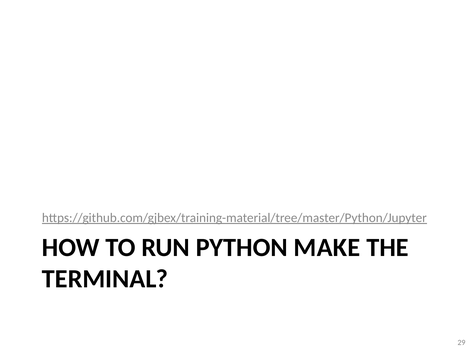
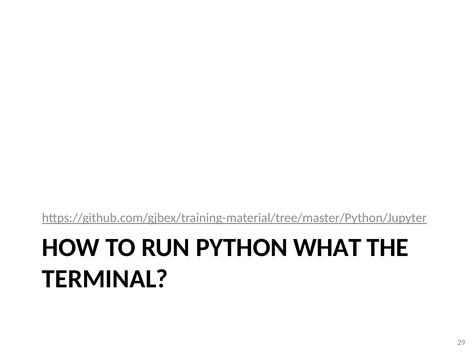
MAKE: MAKE -> WHAT
